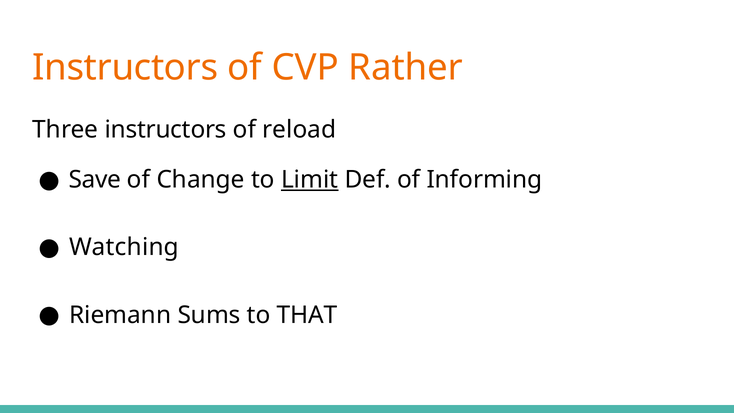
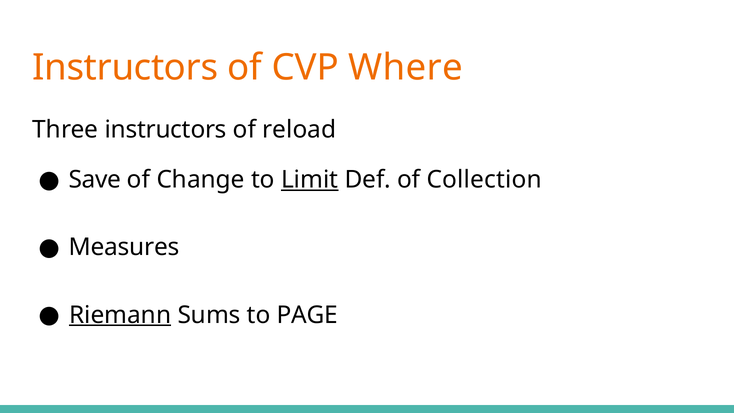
Rather: Rather -> Where
Informing: Informing -> Collection
Watching: Watching -> Measures
Riemann underline: none -> present
THAT: THAT -> PAGE
